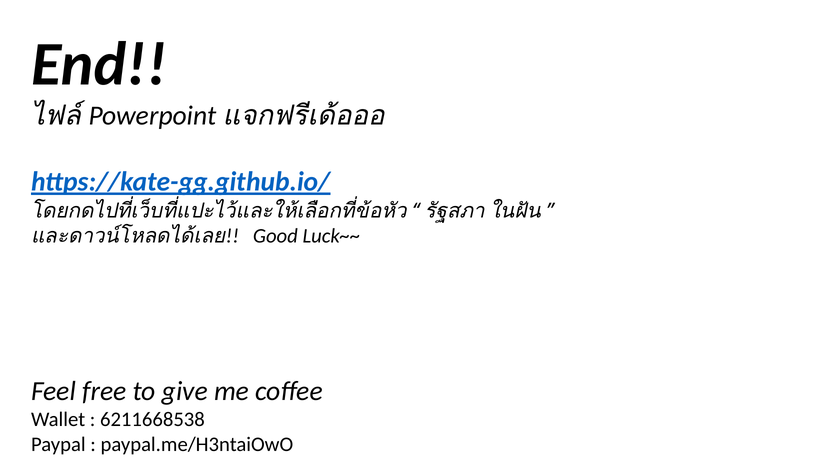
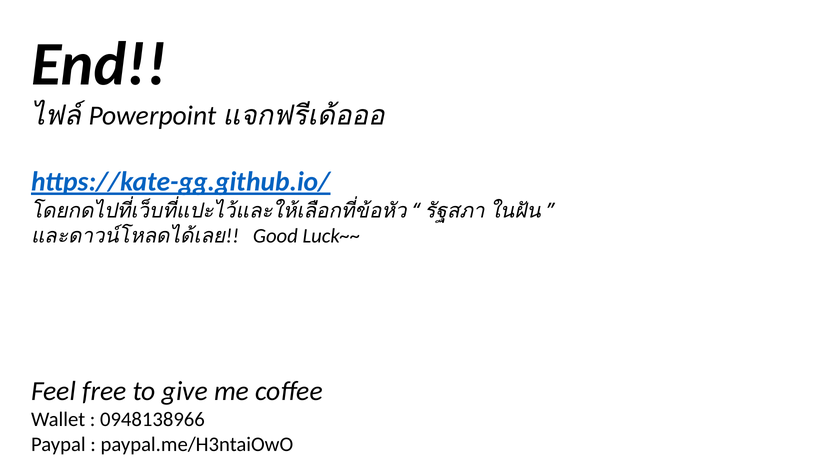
6211668538: 6211668538 -> 0948138966
